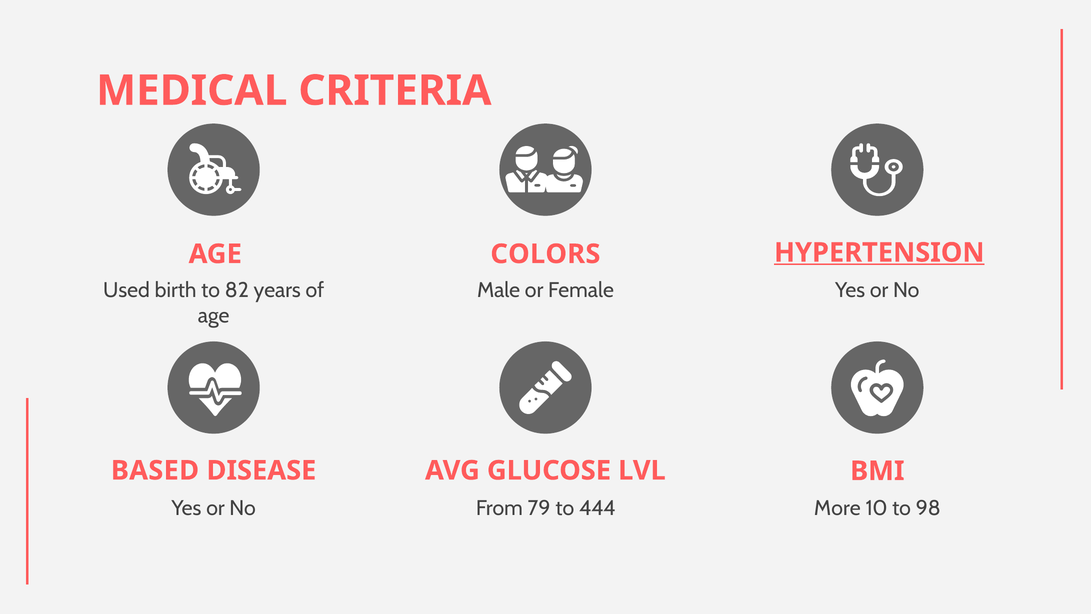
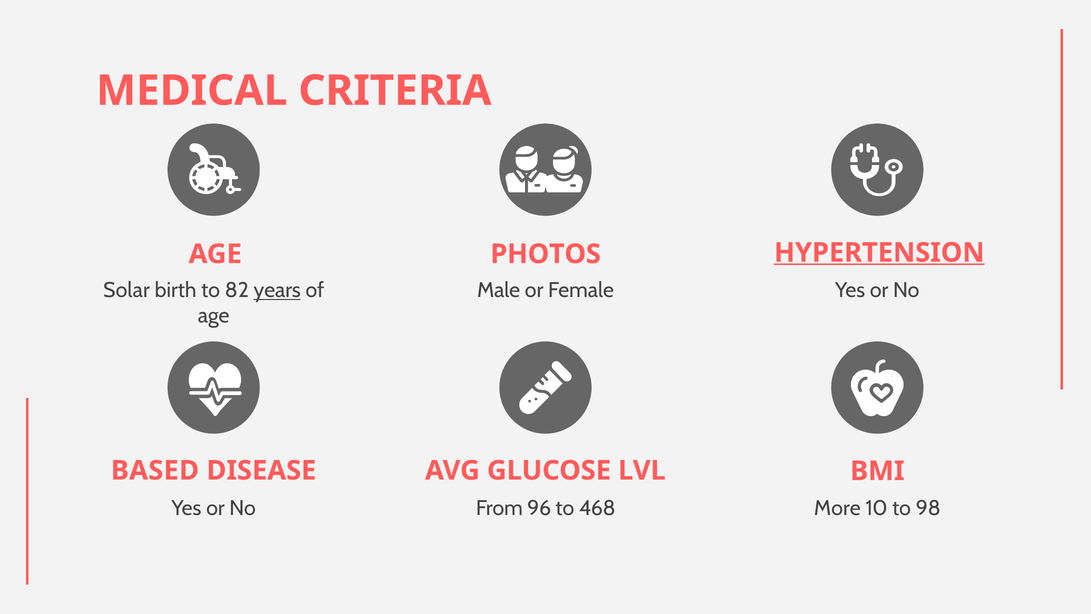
COLORS: COLORS -> PHOTOS
Used: Used -> Solar
years underline: none -> present
79: 79 -> 96
444: 444 -> 468
